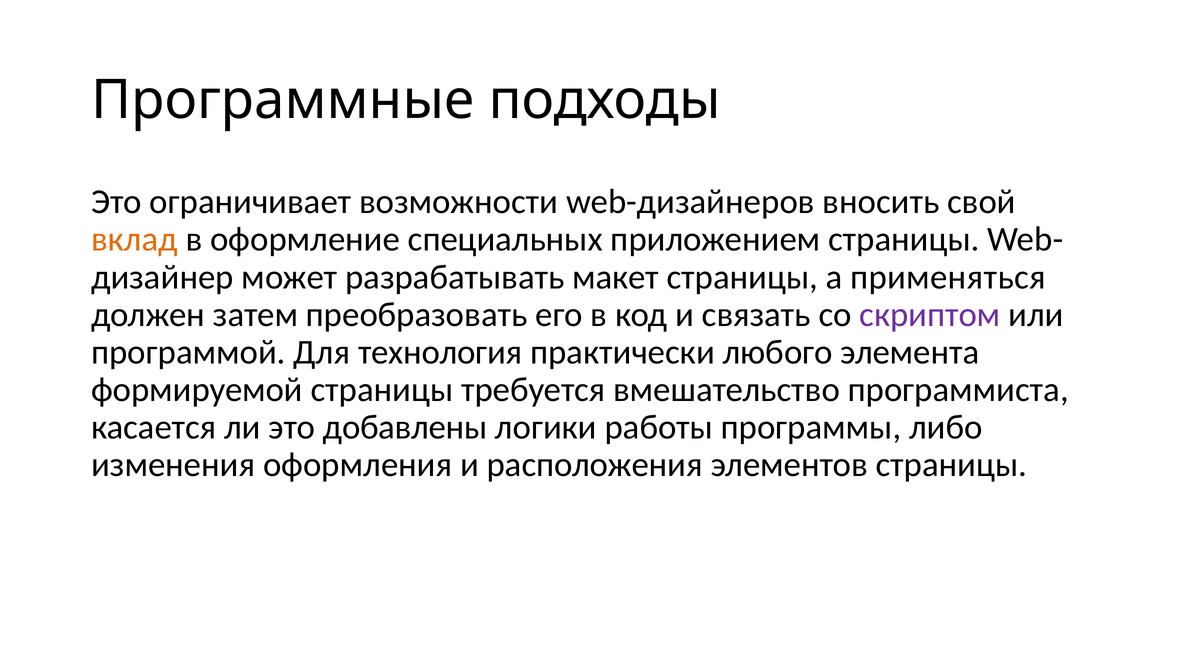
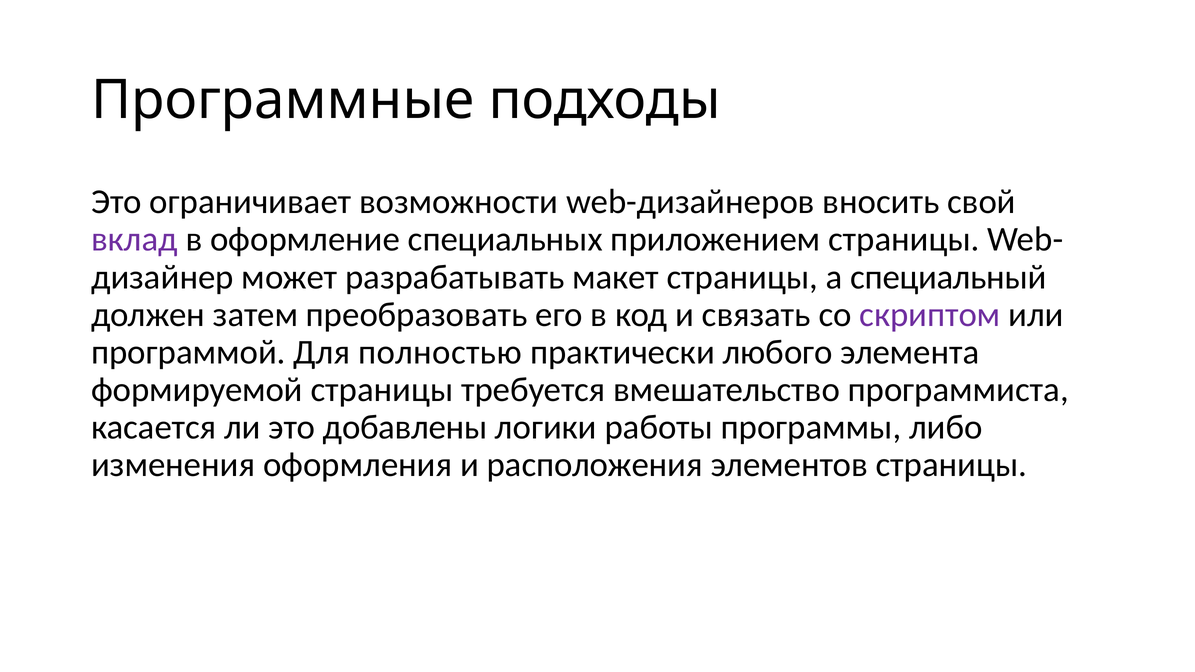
вклад colour: orange -> purple
применяться: применяться -> специальный
технология: технология -> полностью
